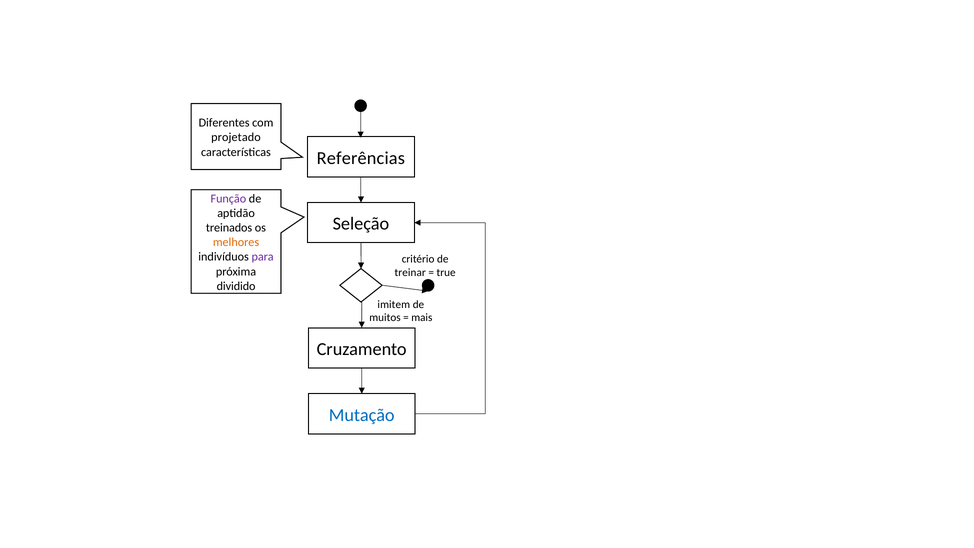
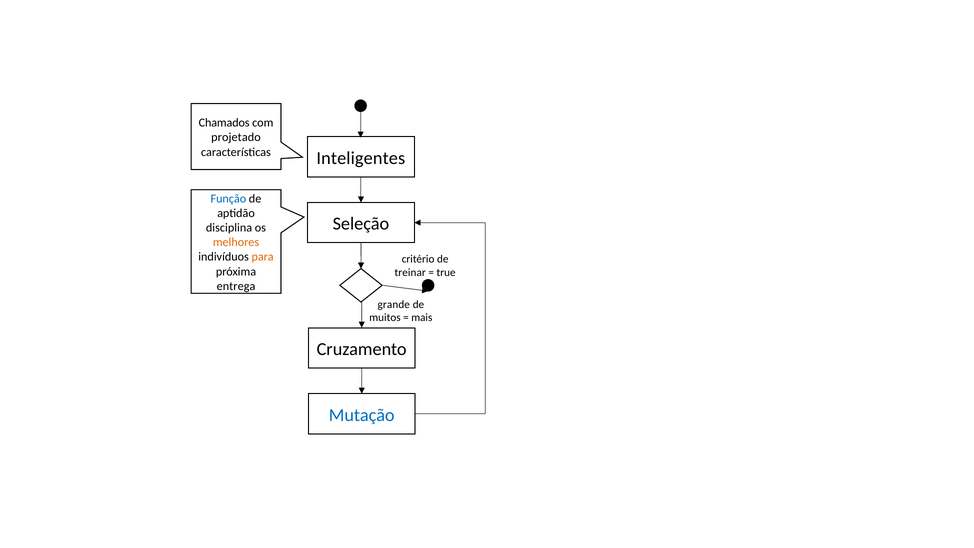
Diferentes: Diferentes -> Chamados
Referências: Referências -> Inteligentes
Função colour: purple -> blue
treinados: treinados -> disciplina
para colour: purple -> orange
dividido: dividido -> entrega
imitem: imitem -> grande
